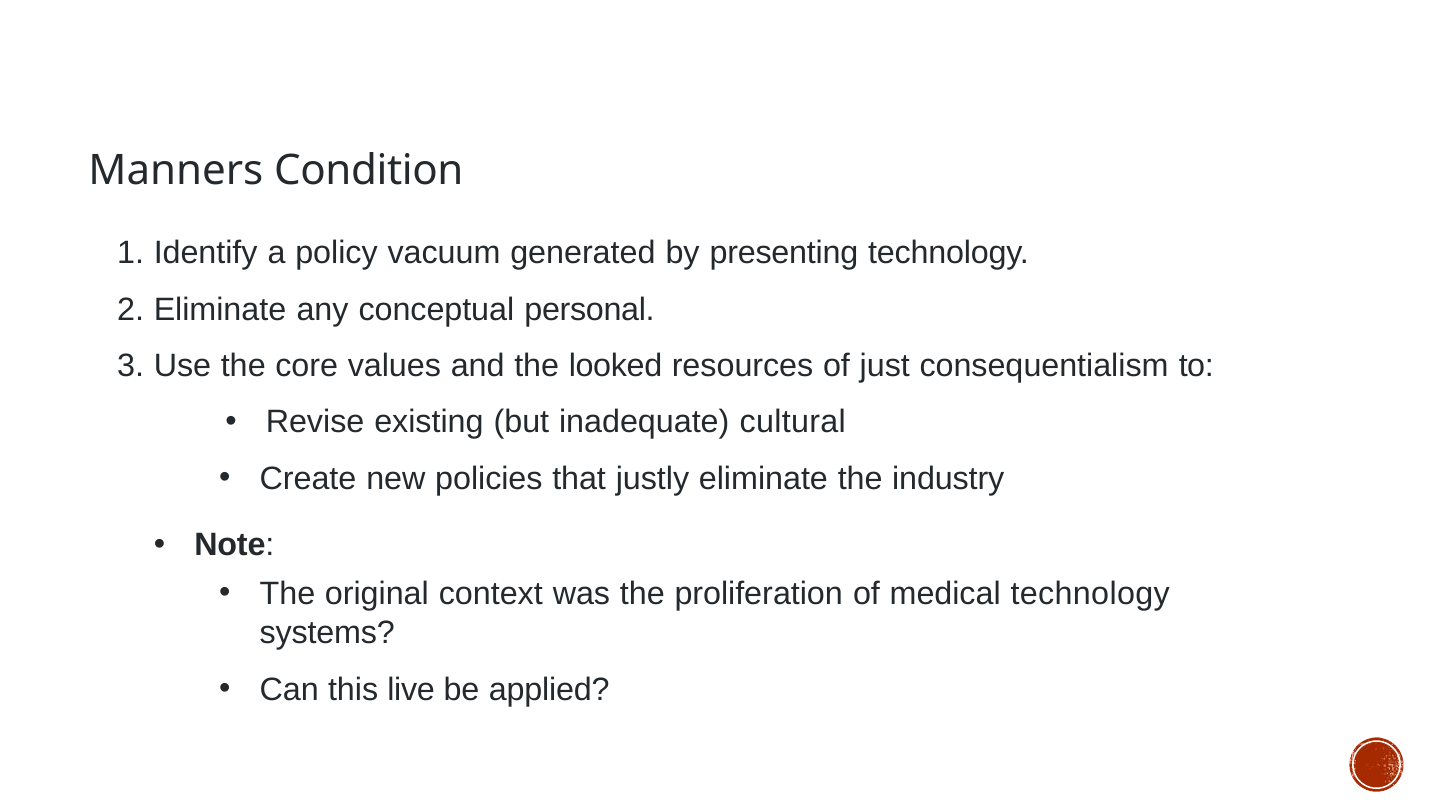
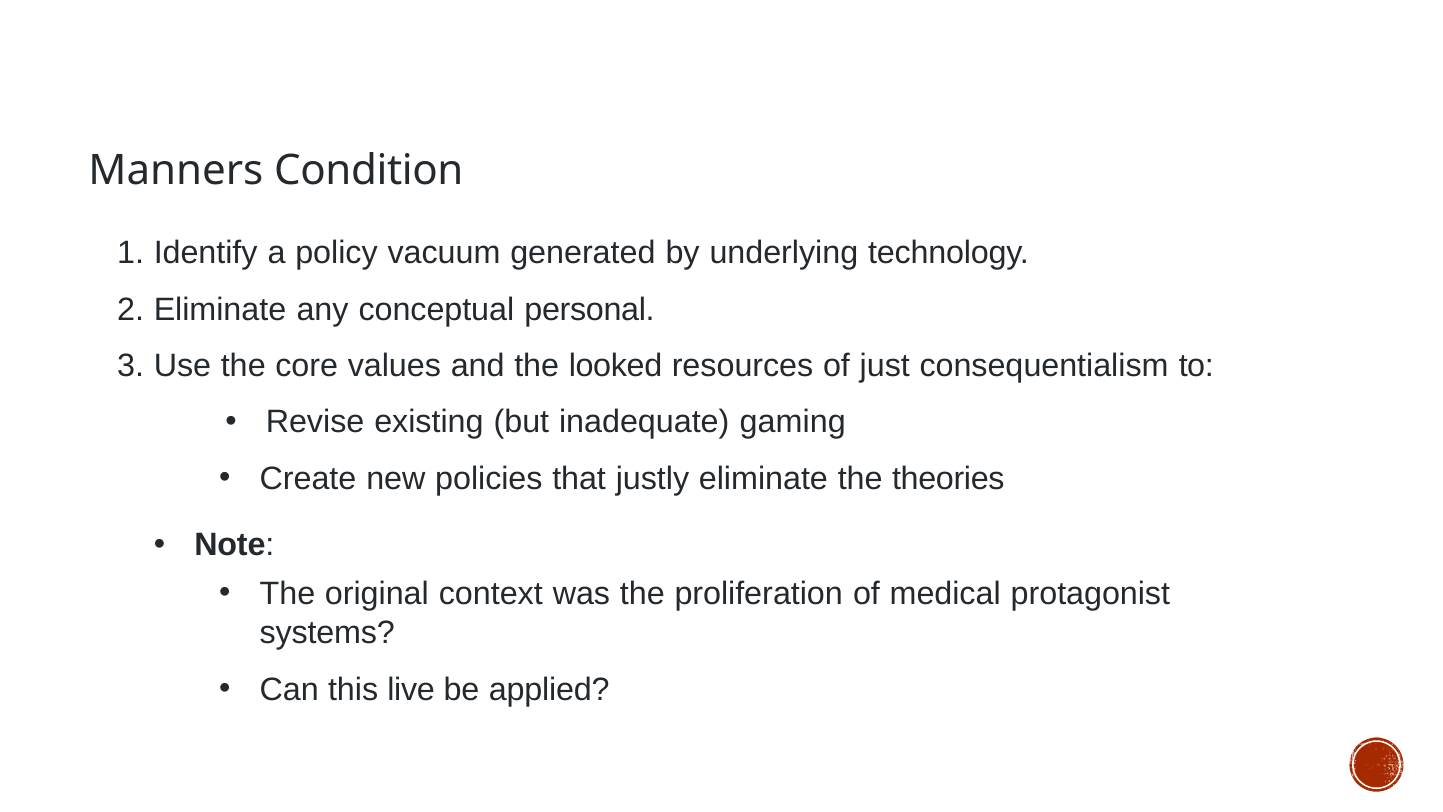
presenting: presenting -> underlying
cultural: cultural -> gaming
industry: industry -> theories
medical technology: technology -> protagonist
